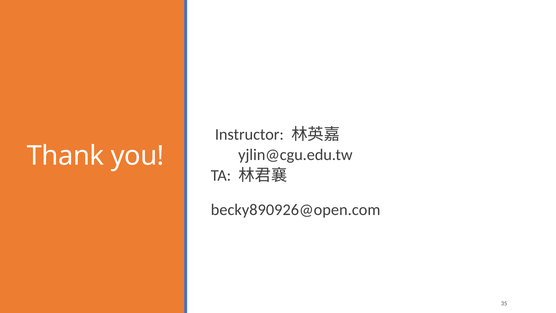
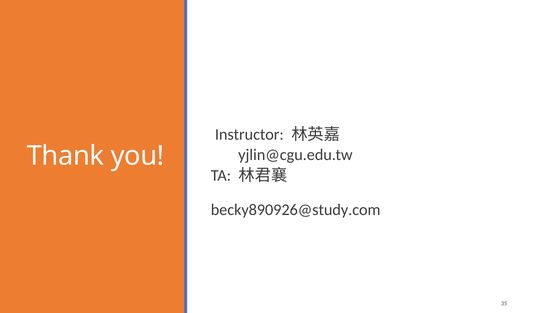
becky890926@open.com: becky890926@open.com -> becky890926@study.com
